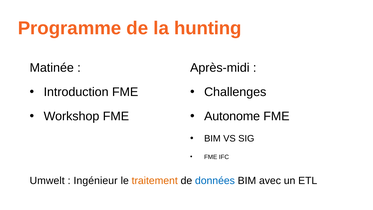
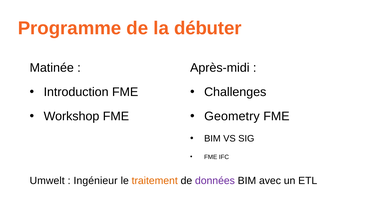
hunting: hunting -> débuter
Autonome: Autonome -> Geometry
données colour: blue -> purple
